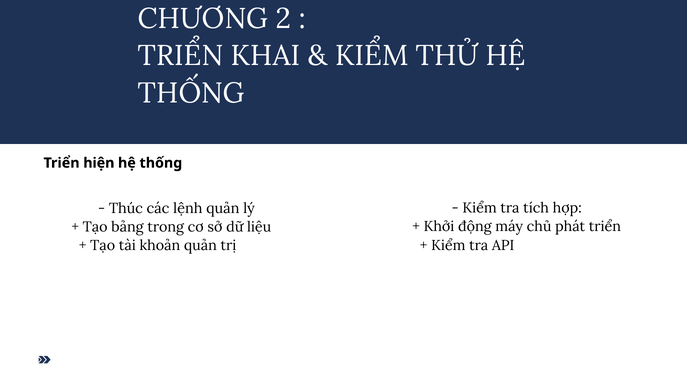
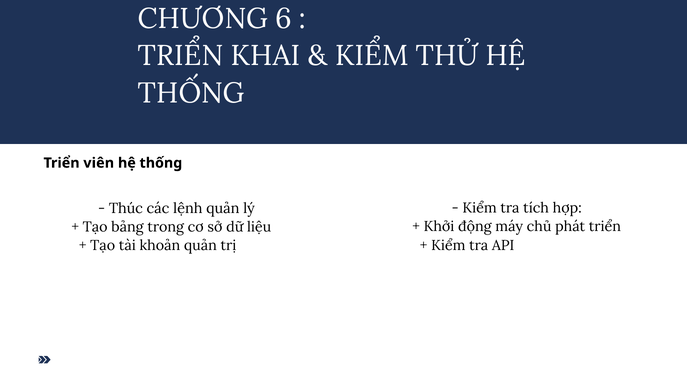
2: 2 -> 6
hiện: hiện -> viên
